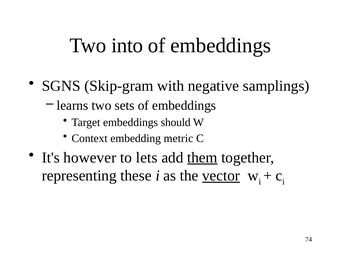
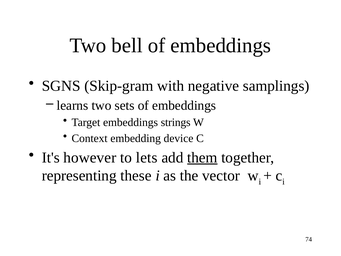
into: into -> bell
should: should -> strings
metric: metric -> device
vector underline: present -> none
